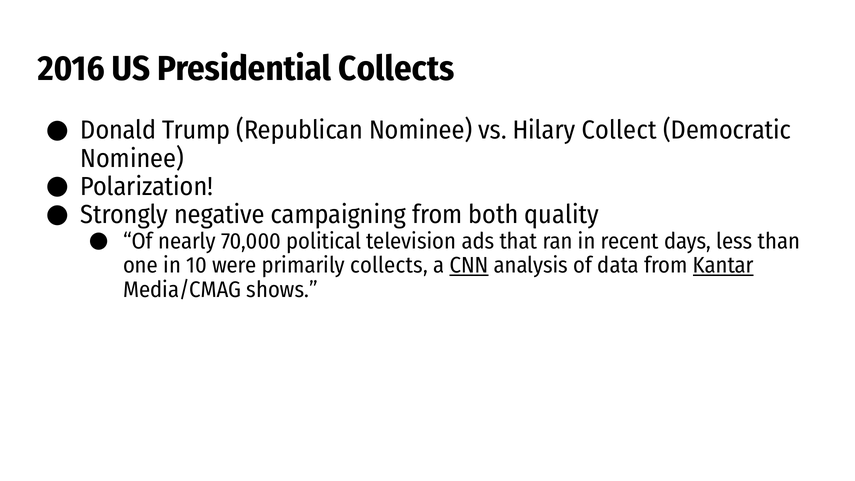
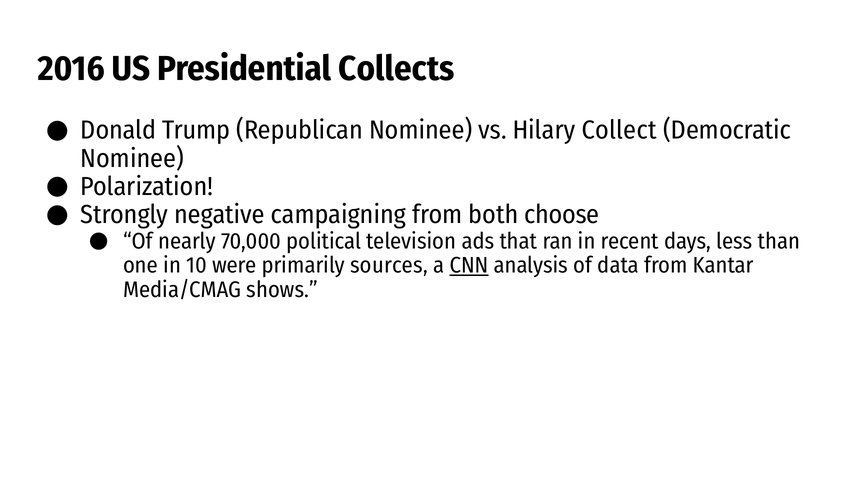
quality: quality -> choose
primarily collects: collects -> sources
Kantar underline: present -> none
